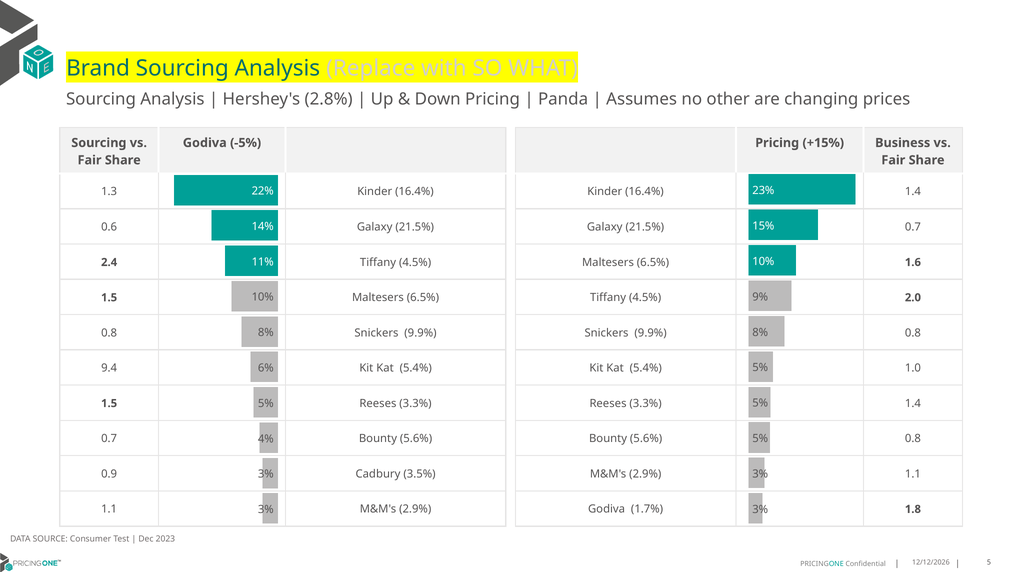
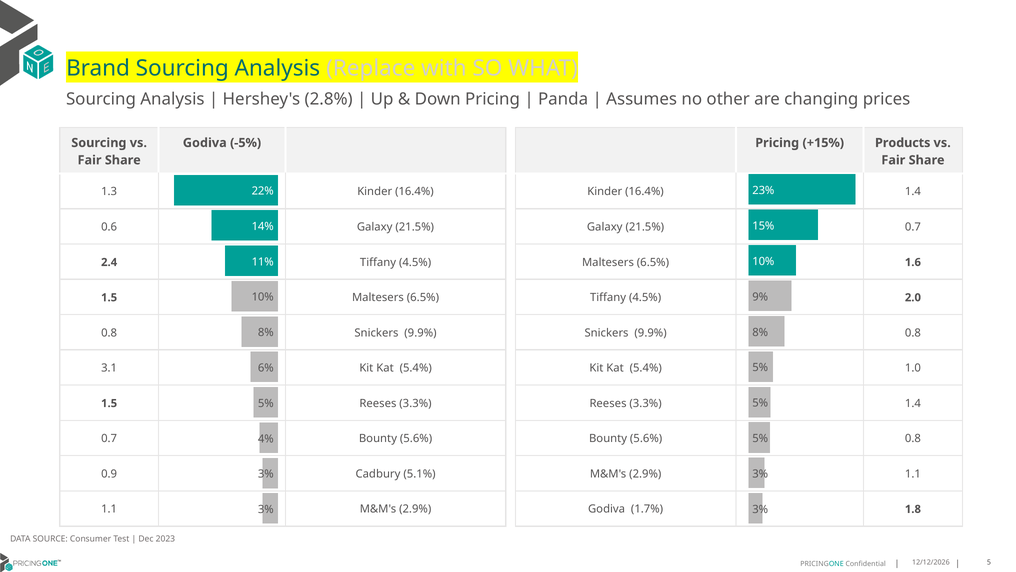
Business: Business -> Products
9.4: 9.4 -> 3.1
3.5%: 3.5% -> 5.1%
